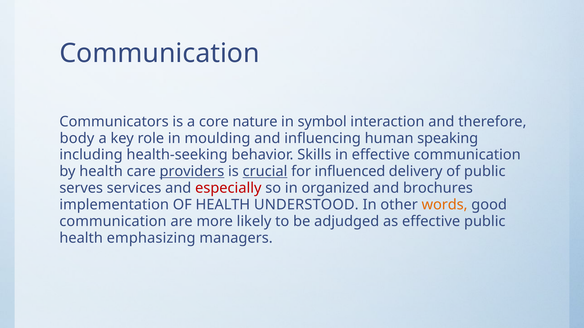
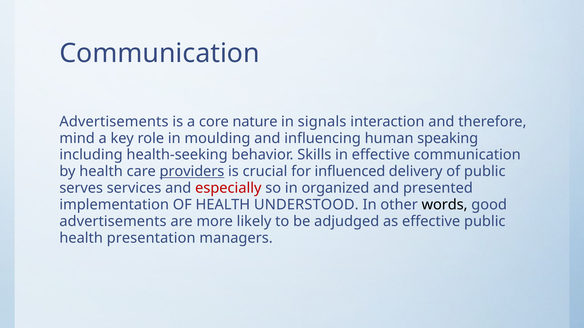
Communicators at (114, 122): Communicators -> Advertisements
symbol: symbol -> signals
body: body -> mind
crucial underline: present -> none
brochures: brochures -> presented
words colour: orange -> black
communication at (113, 222): communication -> advertisements
emphasizing: emphasizing -> presentation
